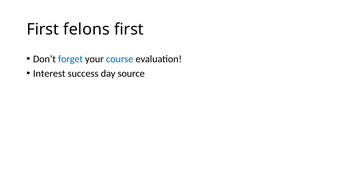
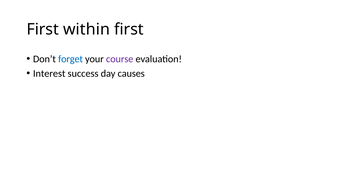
felons: felons -> within
course colour: blue -> purple
source: source -> causes
